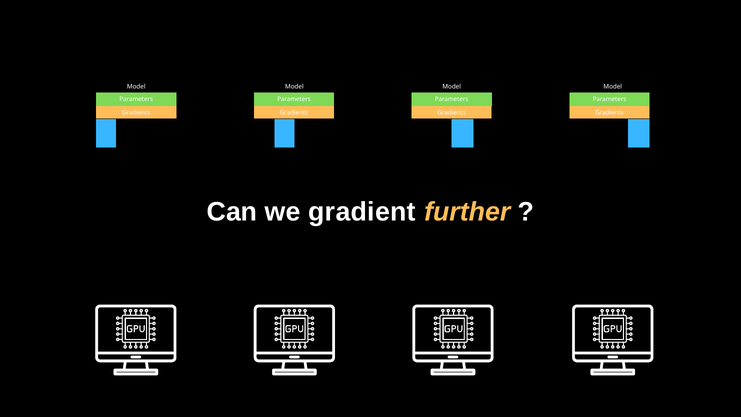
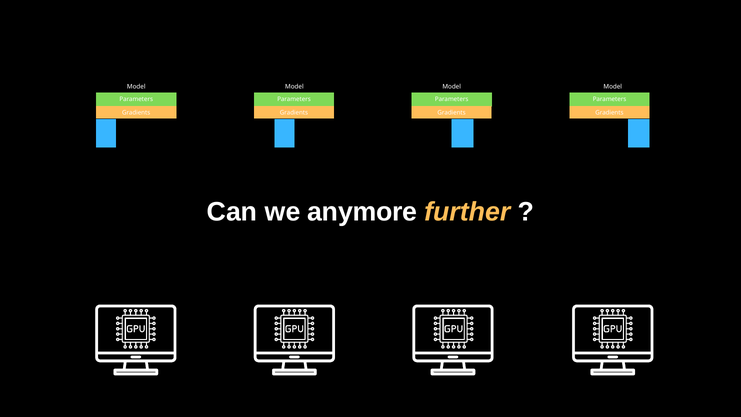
gradient: gradient -> anymore
